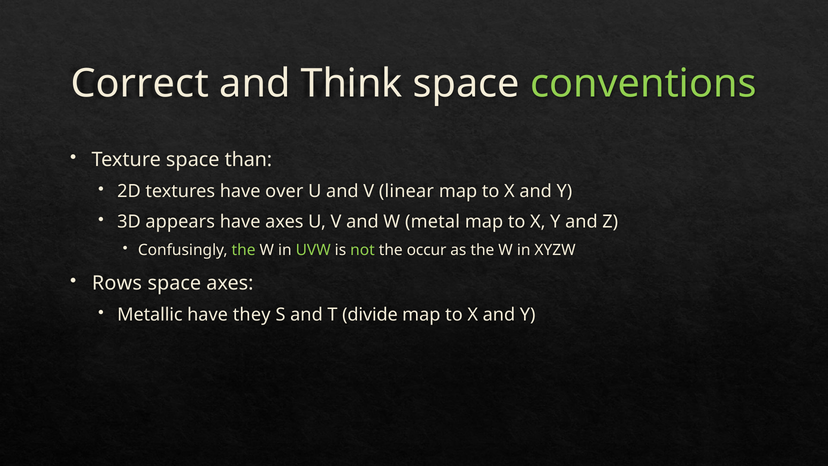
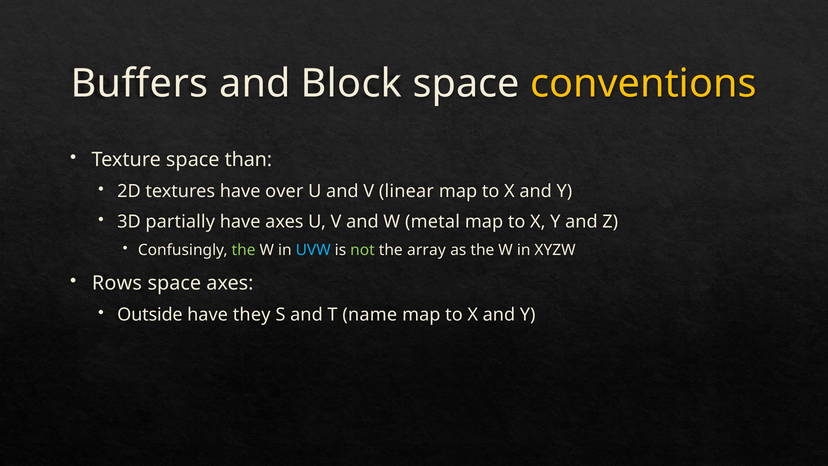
Correct: Correct -> Buffers
Think: Think -> Block
conventions colour: light green -> yellow
appears: appears -> partially
UVW colour: light green -> light blue
occur: occur -> array
Metallic: Metallic -> Outside
divide: divide -> name
